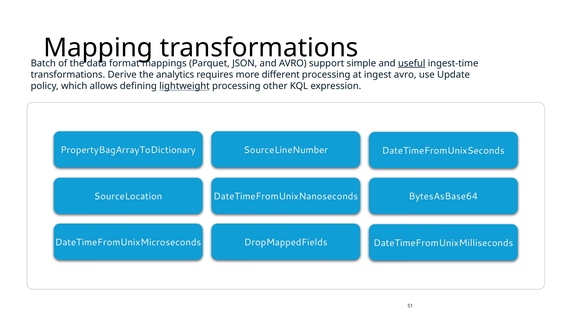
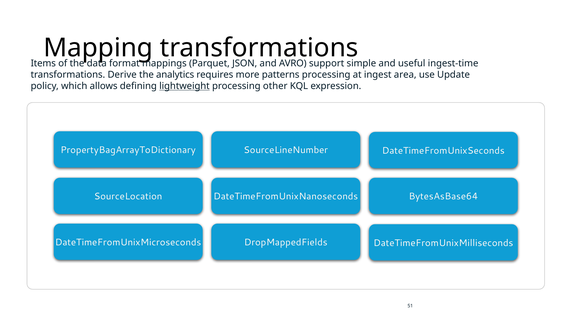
Batch: Batch -> Items
useful underline: present -> none
different: different -> patterns
ingest avro: avro -> area
